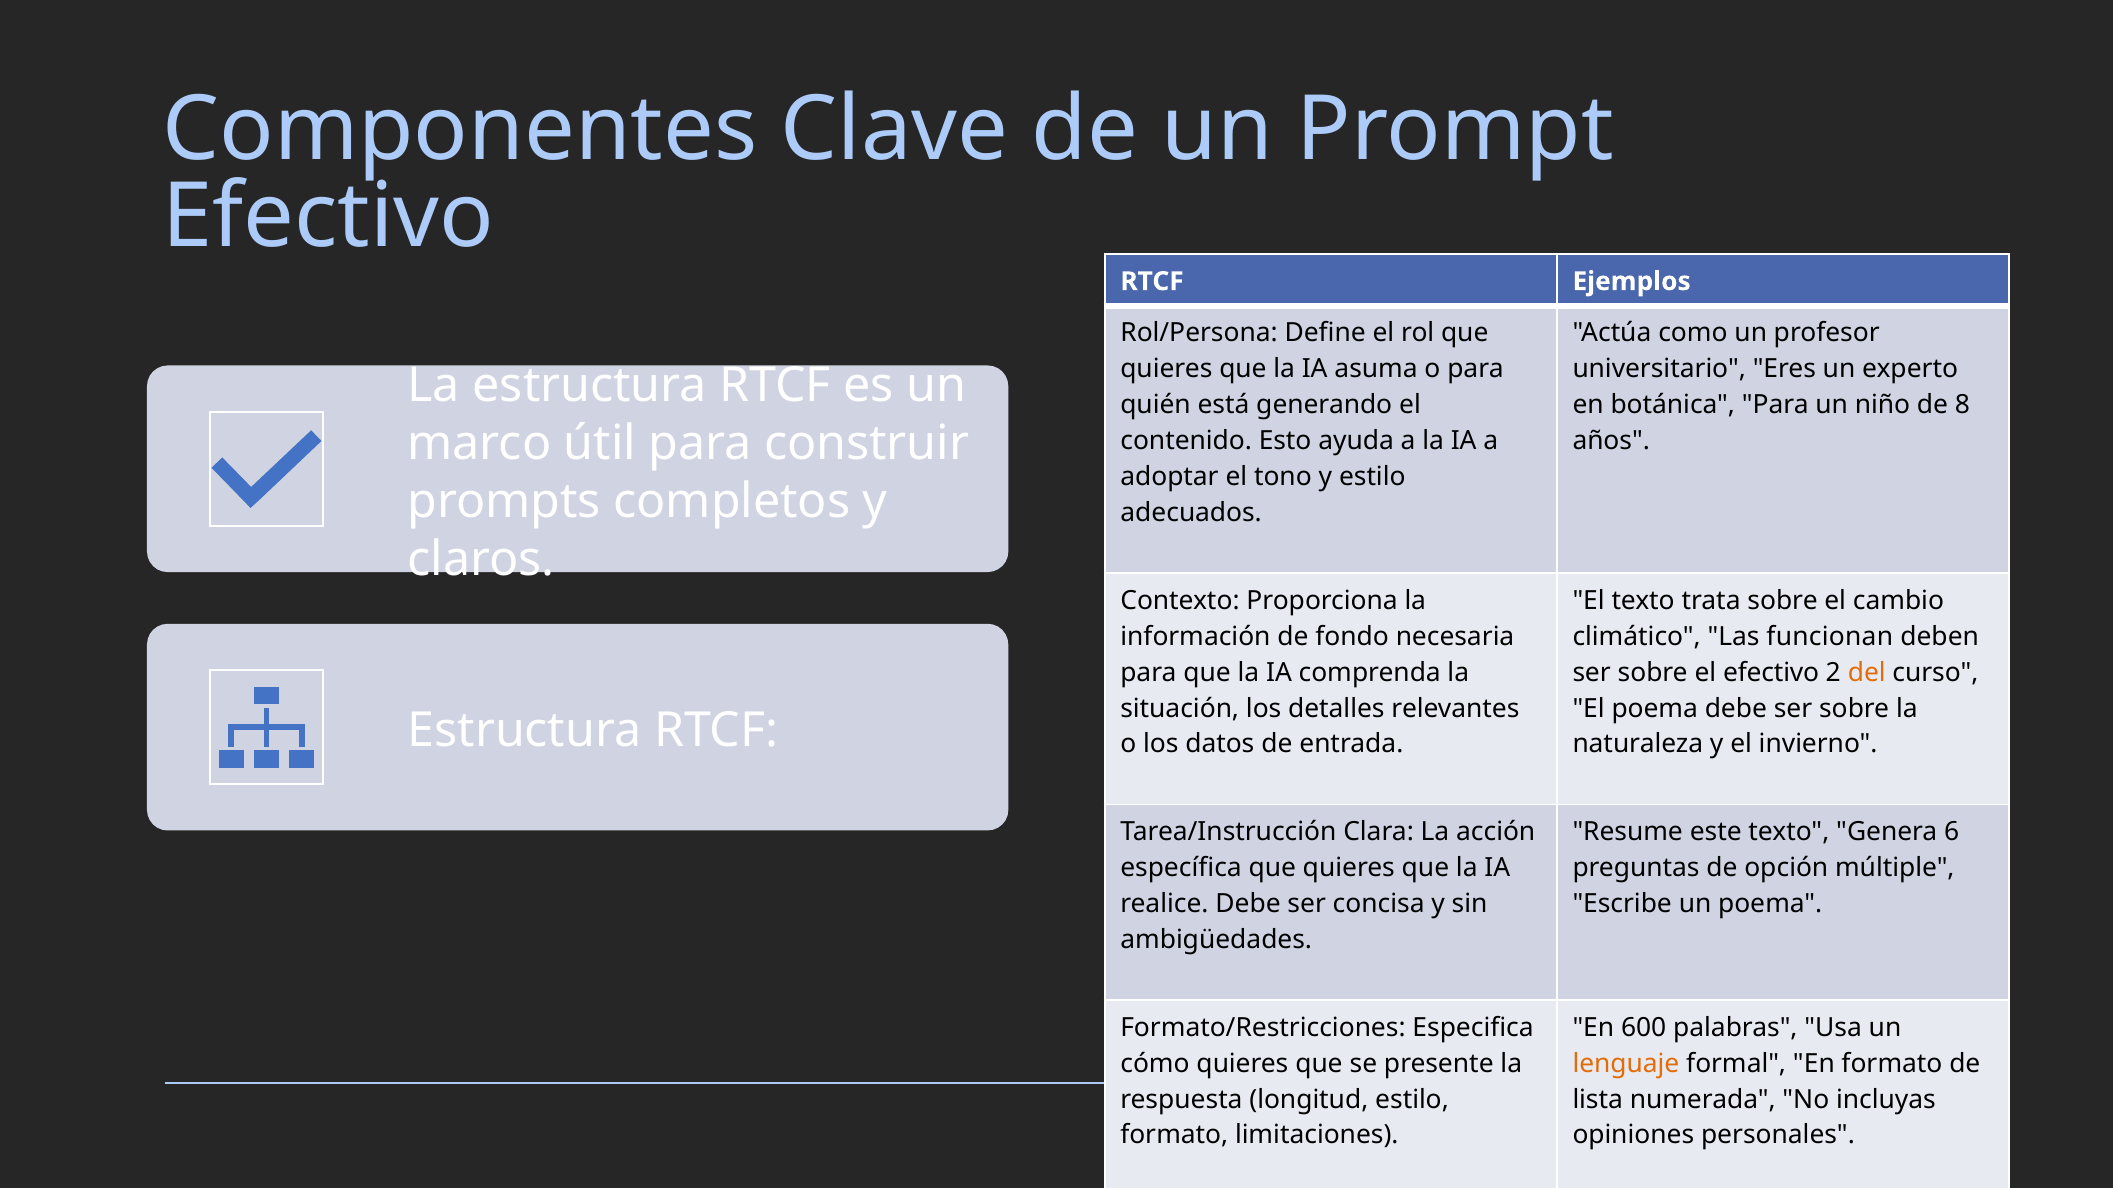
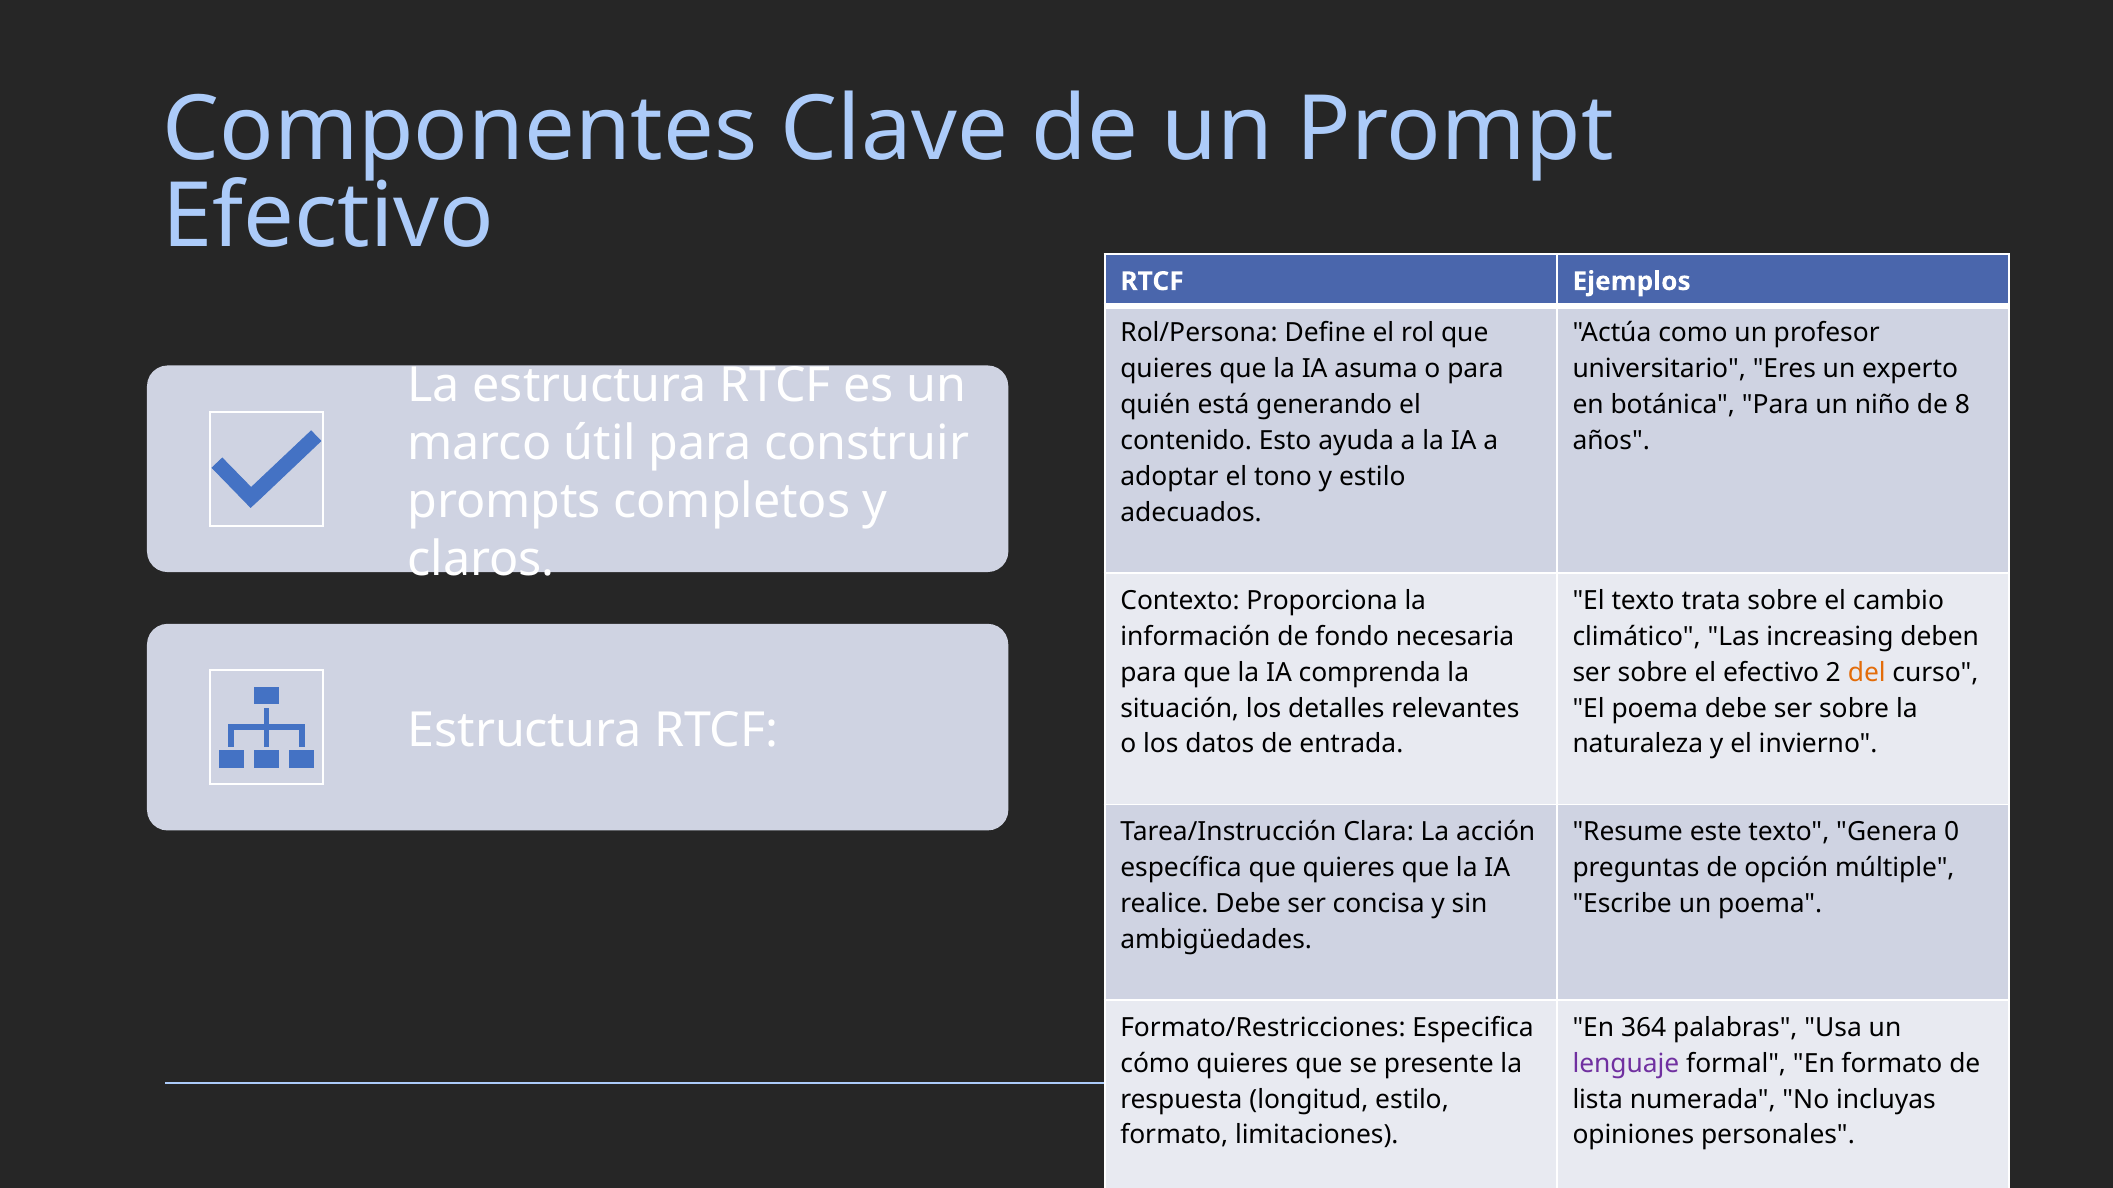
funcionan: funcionan -> increasing
6: 6 -> 0
600: 600 -> 364
lenguaje colour: orange -> purple
